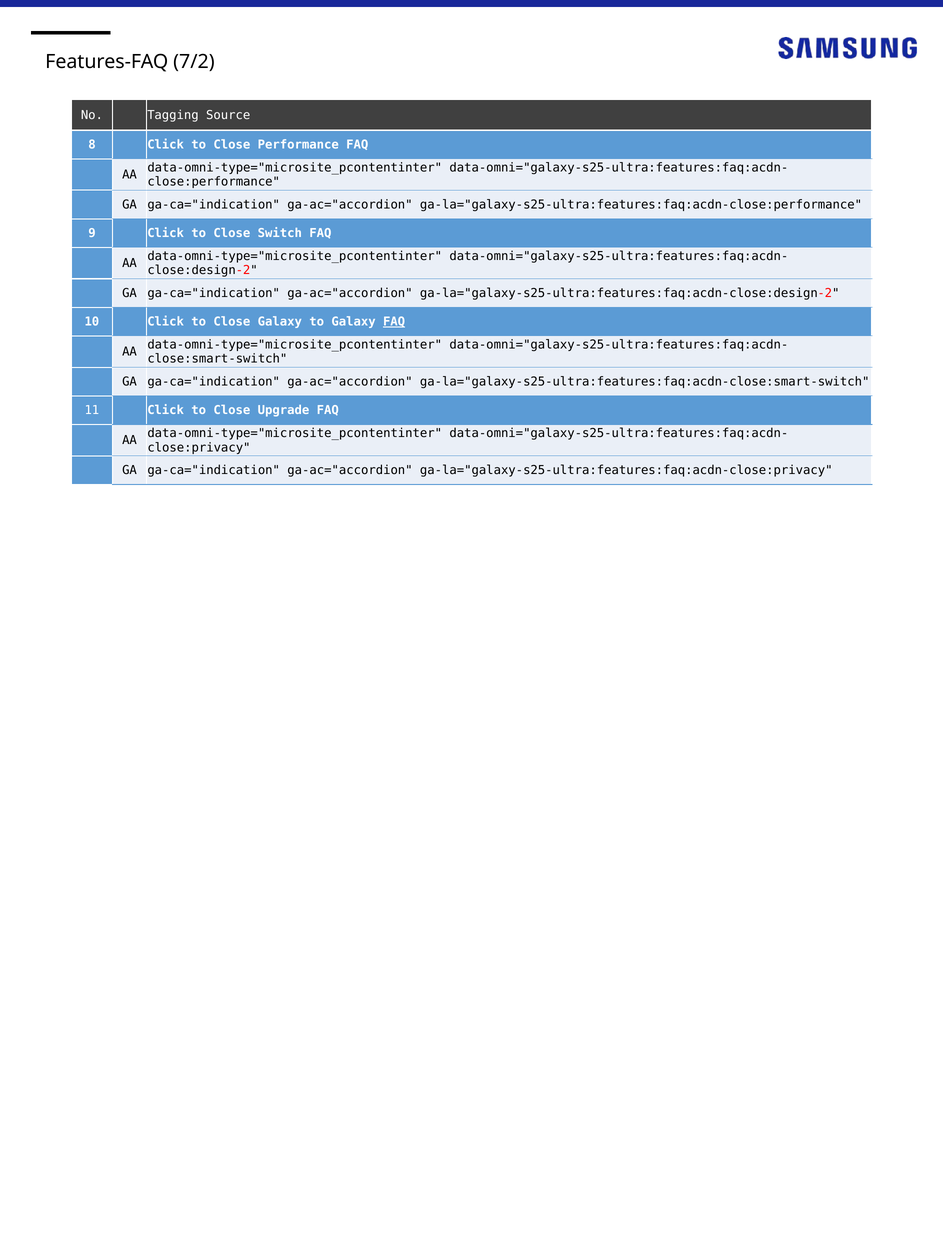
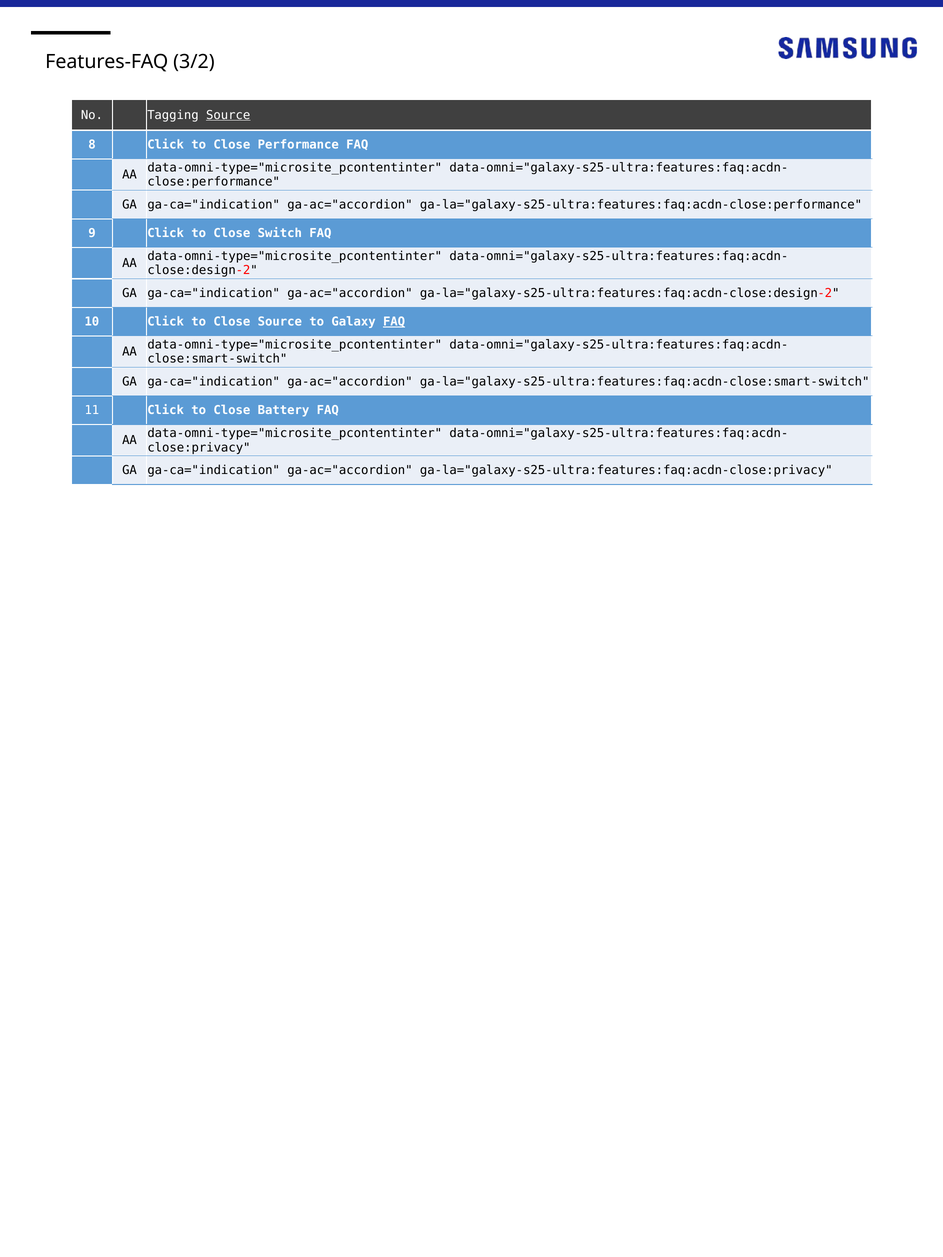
7/2: 7/2 -> 3/2
Source at (228, 115) underline: none -> present
Close Galaxy: Galaxy -> Source
Upgrade: Upgrade -> Battery
